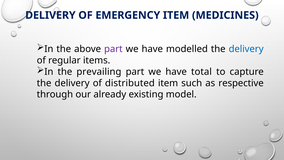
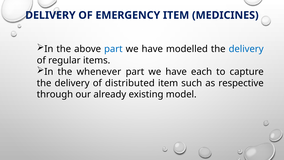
part at (113, 49) colour: purple -> blue
prevailing: prevailing -> whenever
total: total -> each
